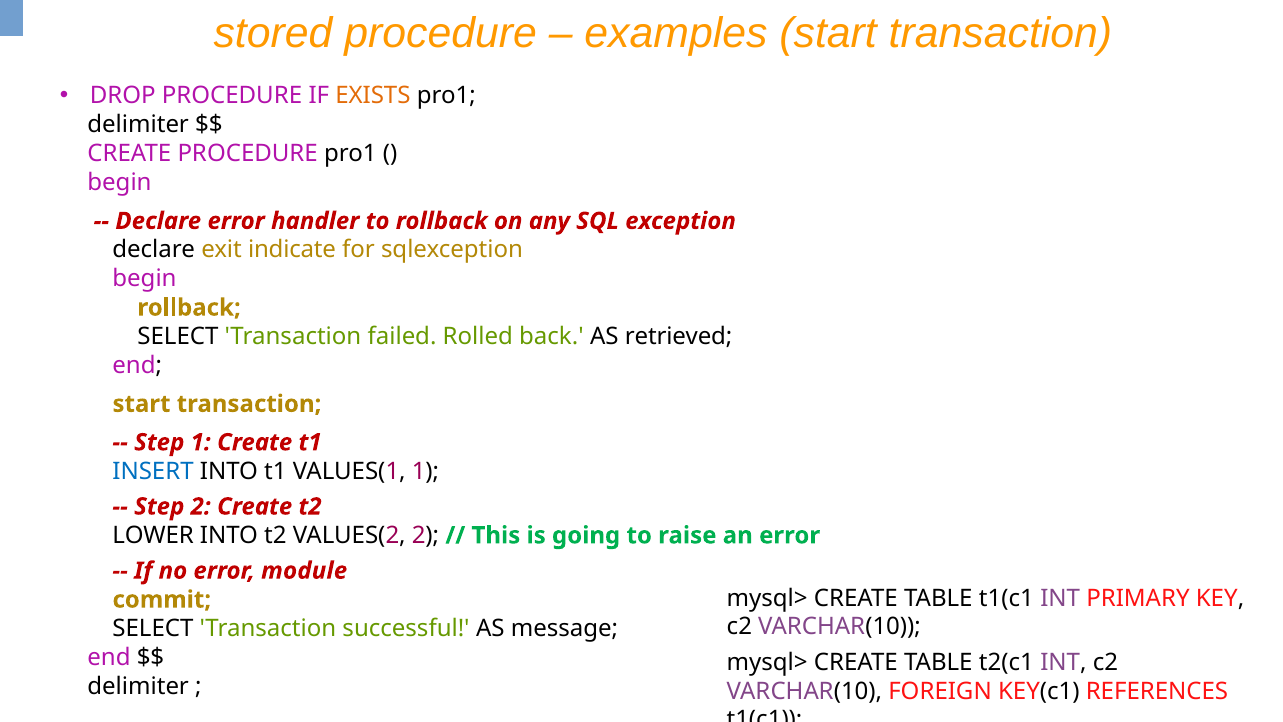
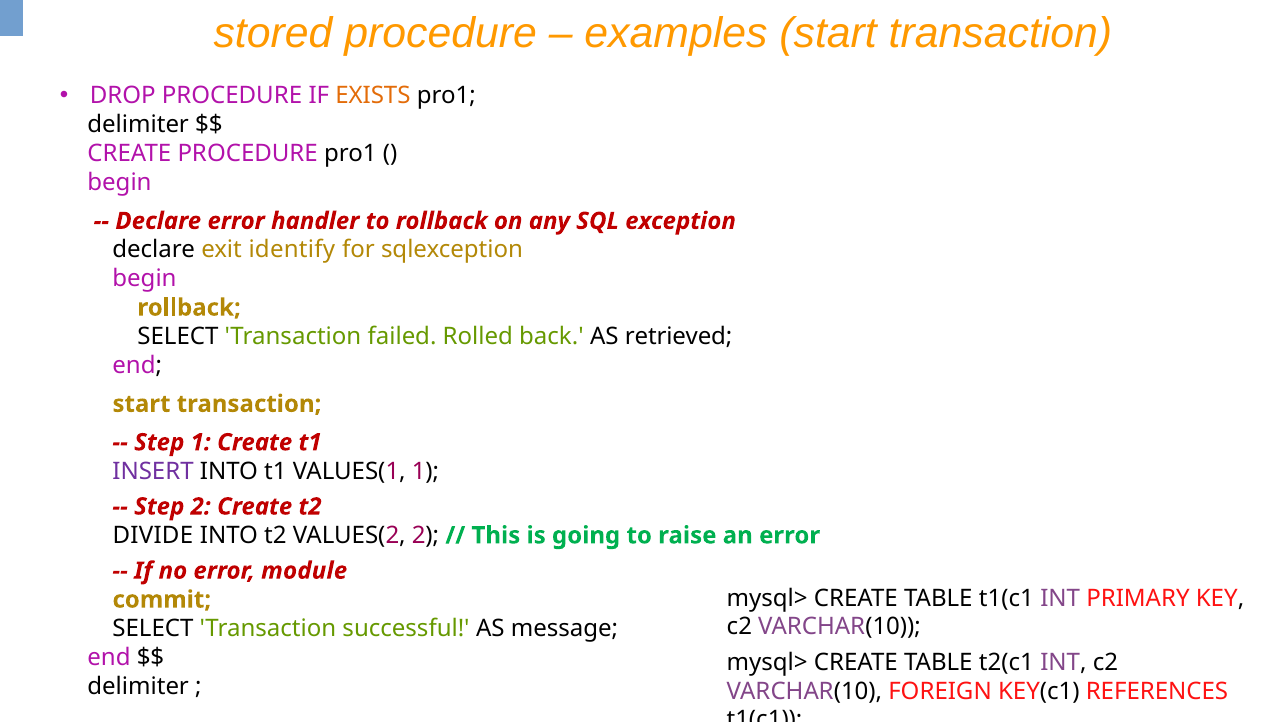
indicate: indicate -> identify
INSERT colour: blue -> purple
LOWER: LOWER -> DIVIDE
